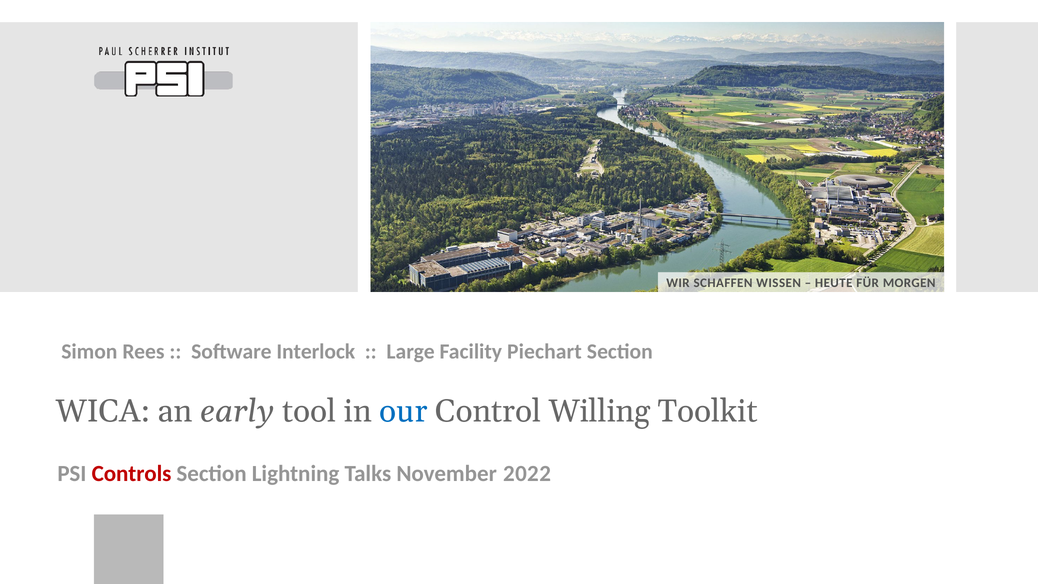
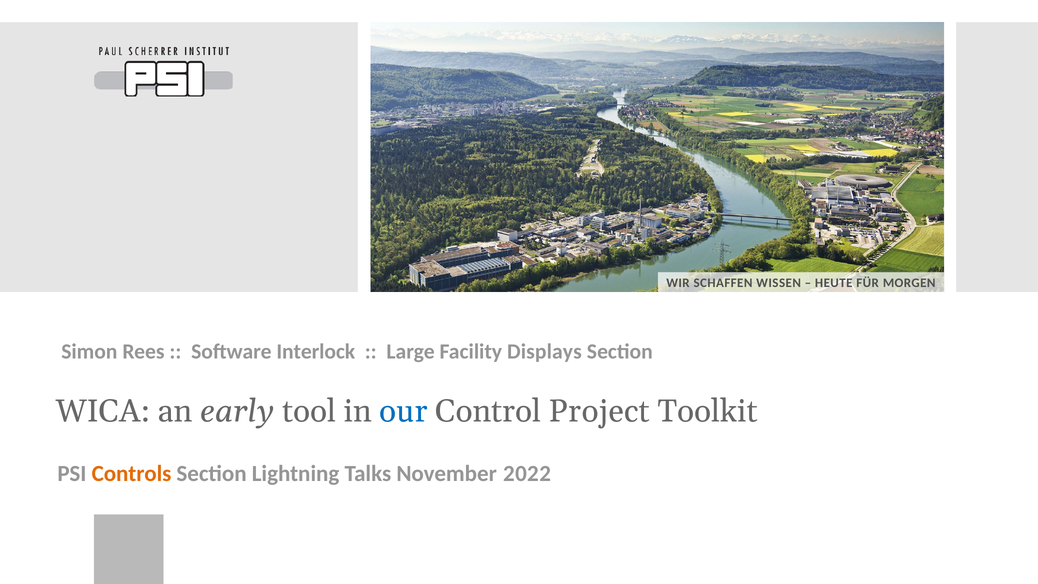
Piechart: Piechart -> Displays
Willing: Willing -> Project
Controls colour: red -> orange
